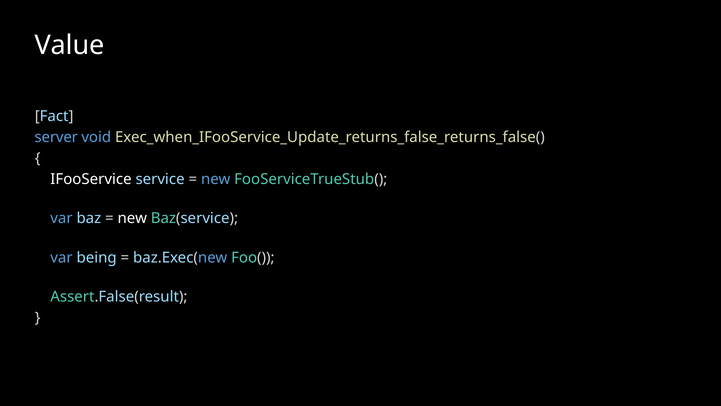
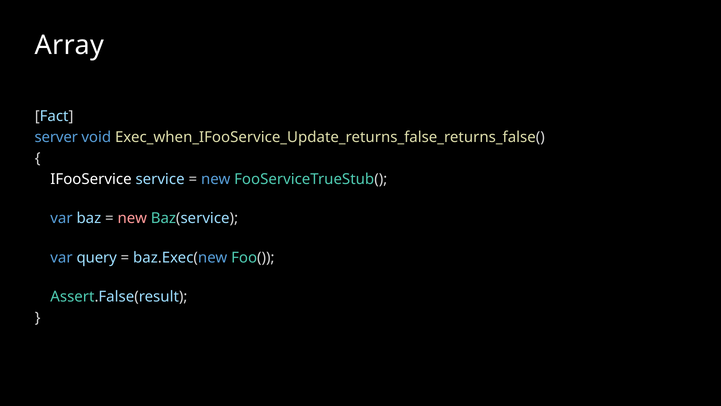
Value: Value -> Array
new at (132, 218) colour: white -> pink
being: being -> query
